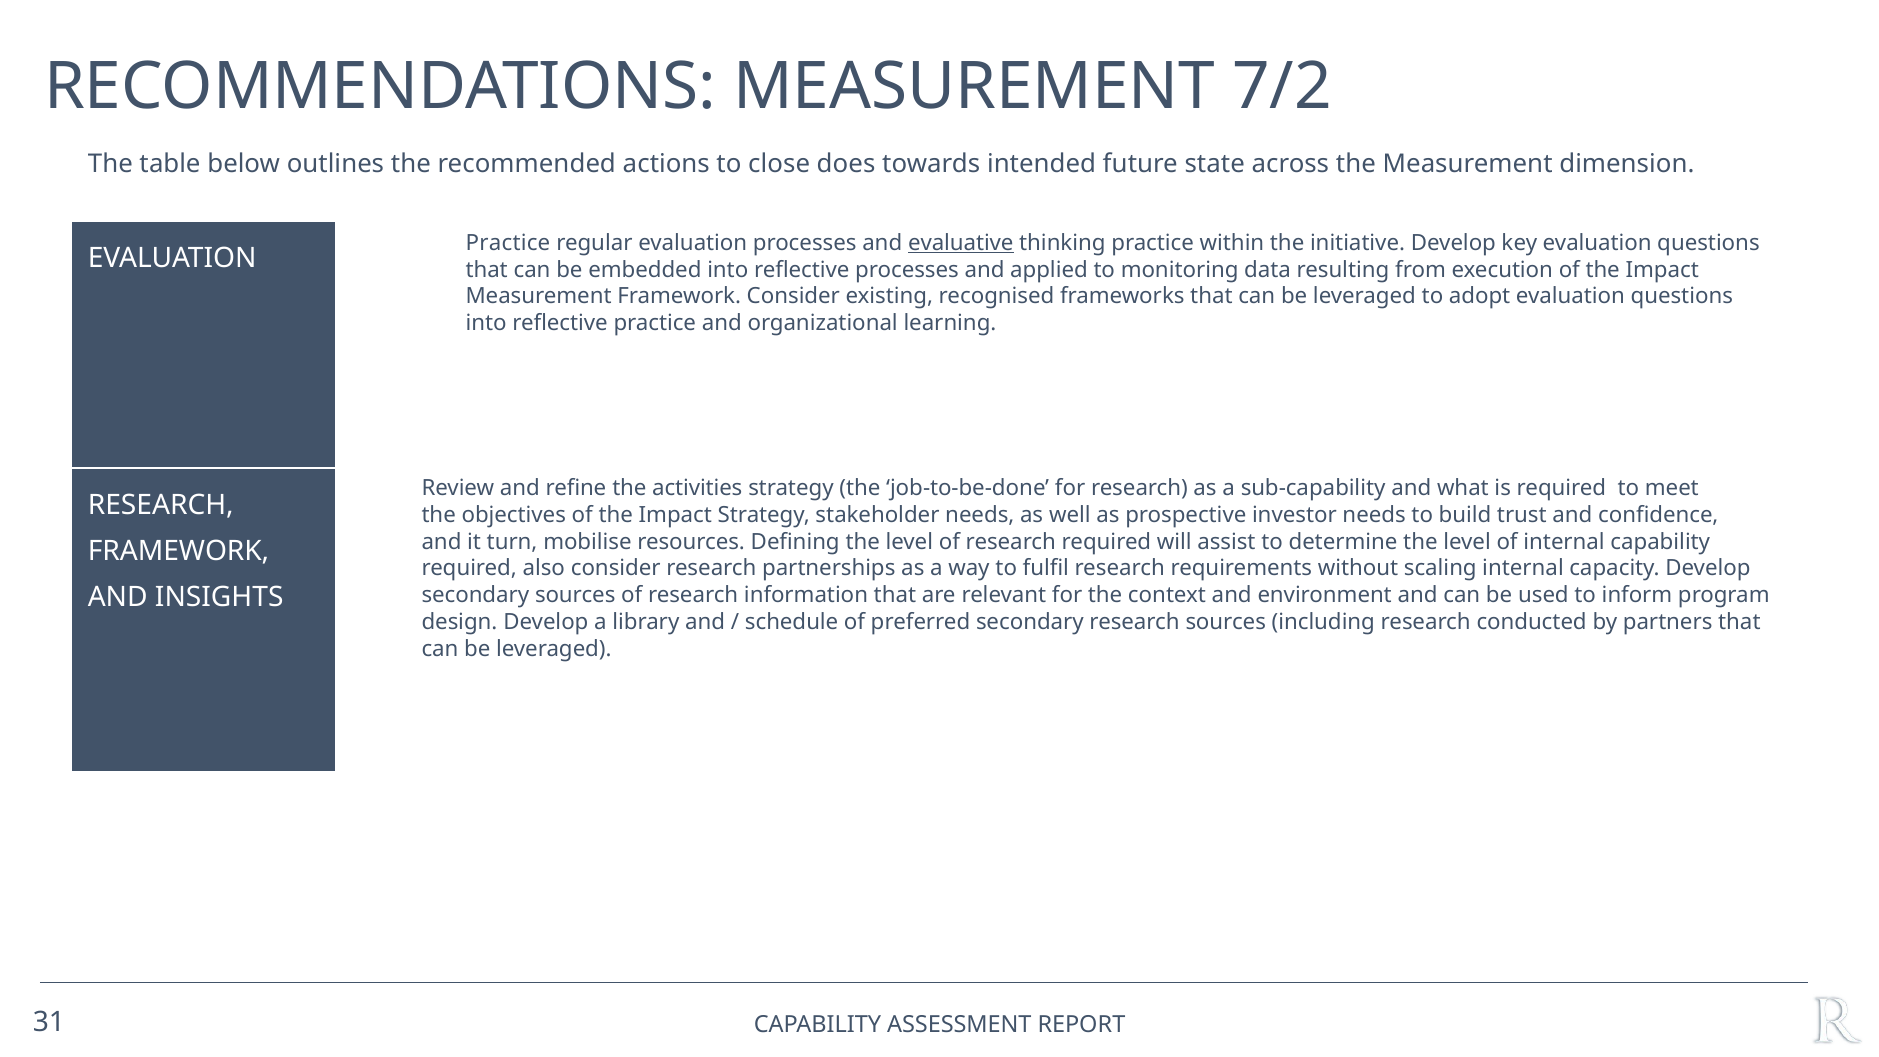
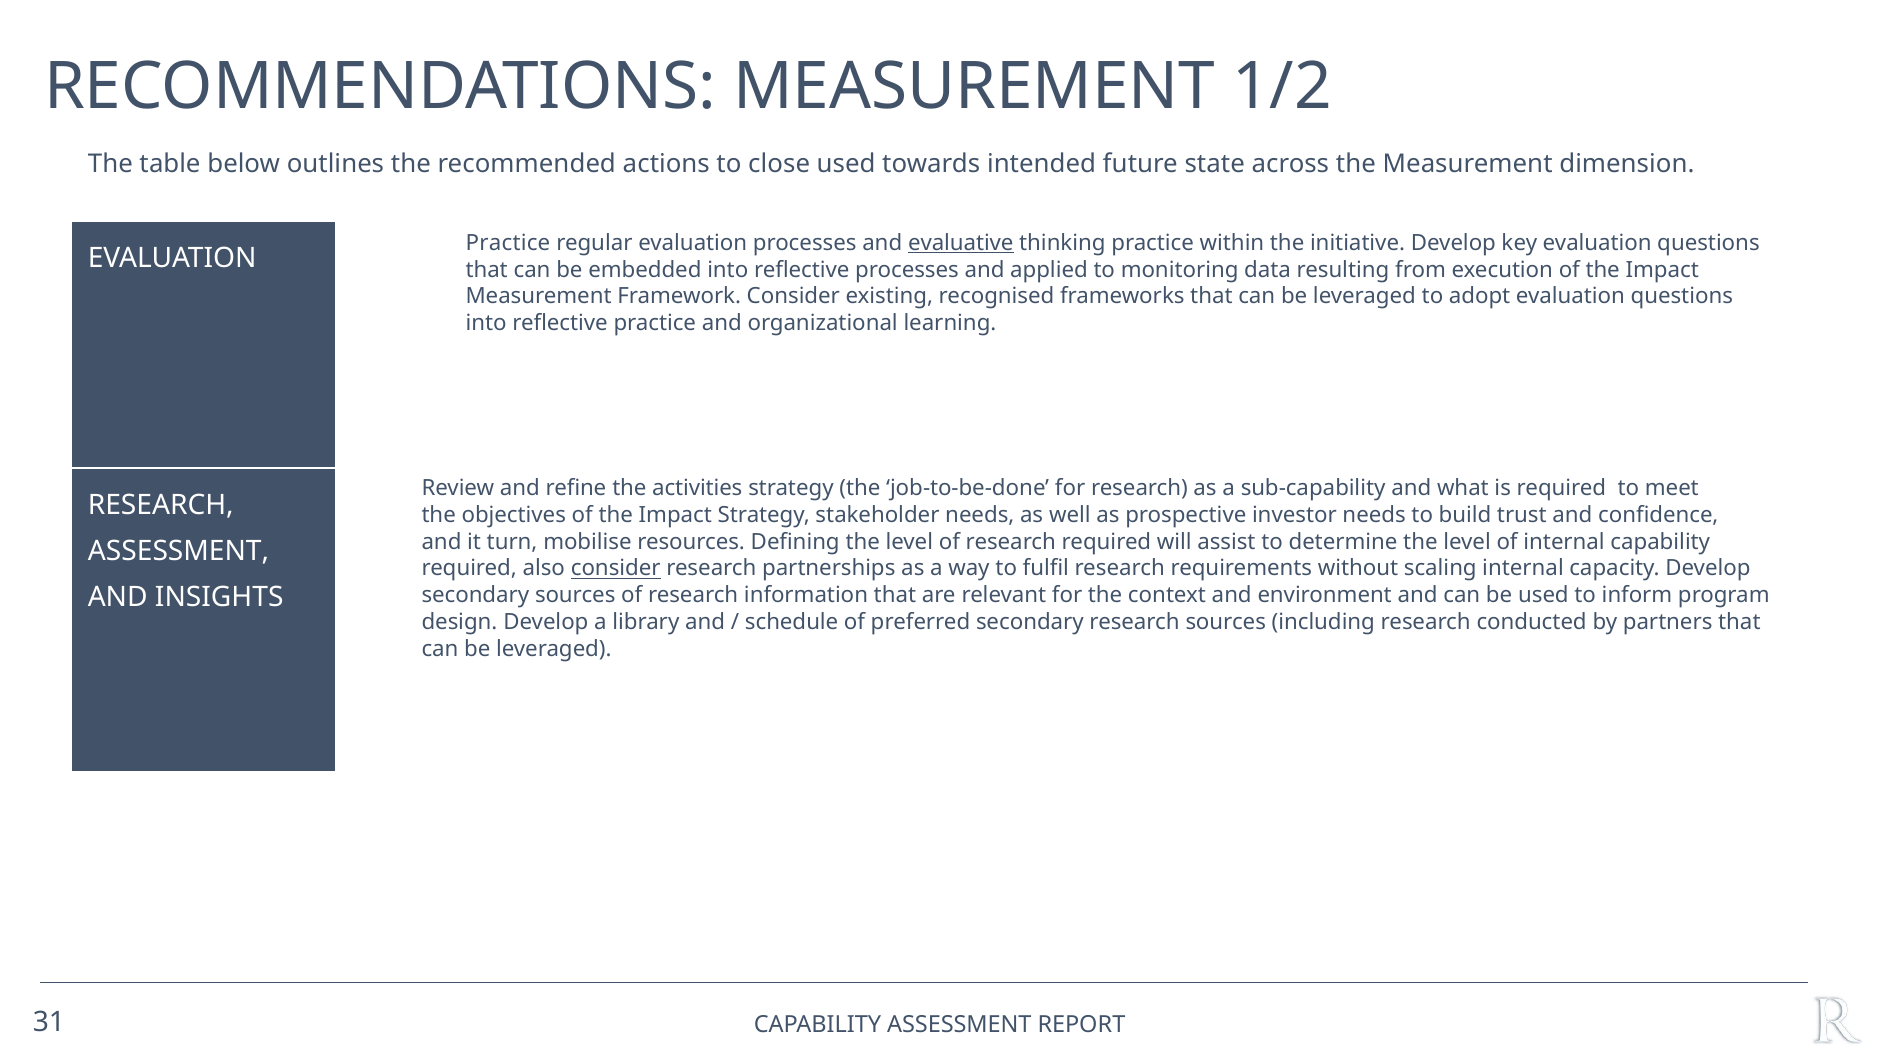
7/2: 7/2 -> 1/2
close does: does -> used
FRAMEWORK at (179, 551): FRAMEWORK -> ASSESSMENT
consider at (616, 569) underline: none -> present
